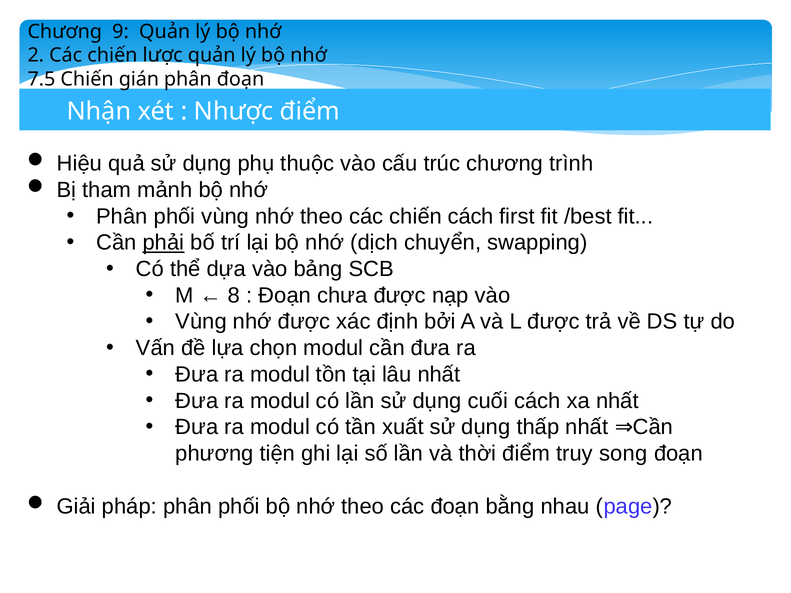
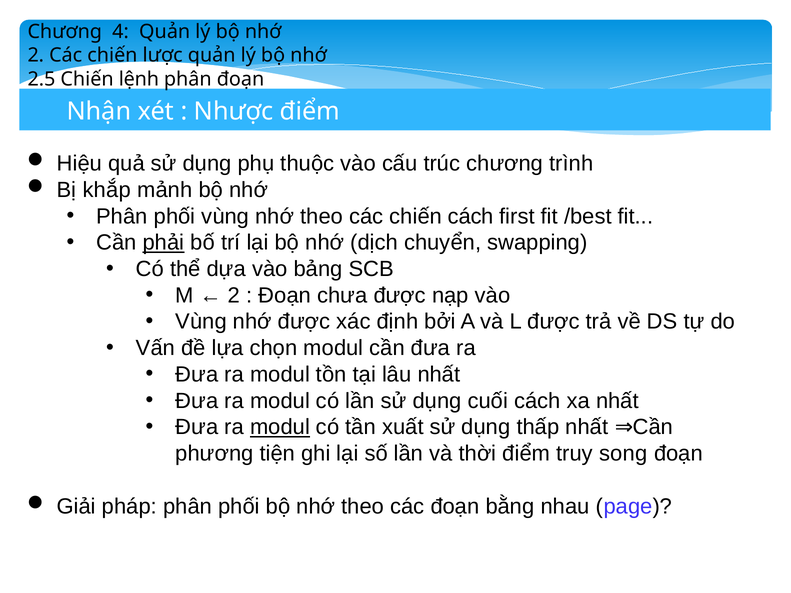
9: 9 -> 4
7.5: 7.5 -> 2.5
gián: gián -> lệnh
tham: tham -> khắp
8 at (234, 296): 8 -> 2
modul at (280, 427) underline: none -> present
